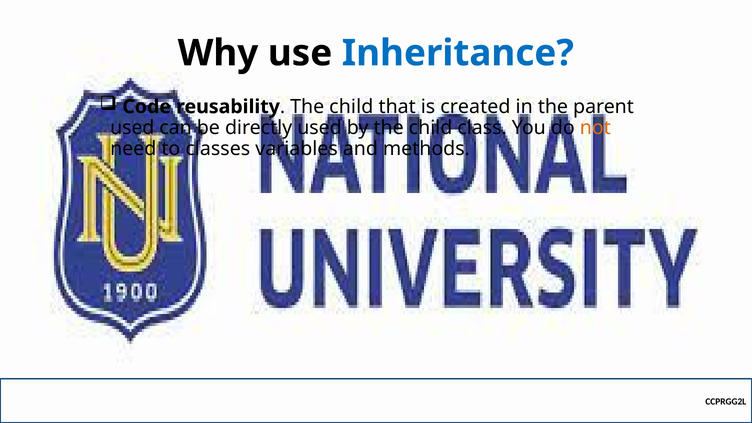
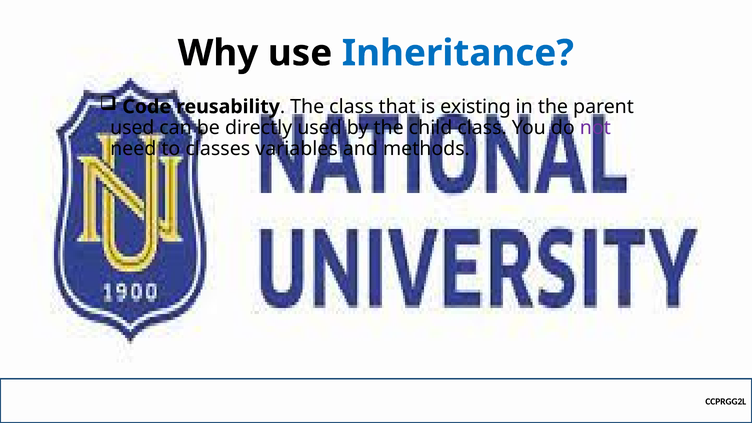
child at (351, 107): child -> class
created: created -> existing
not colour: orange -> purple
